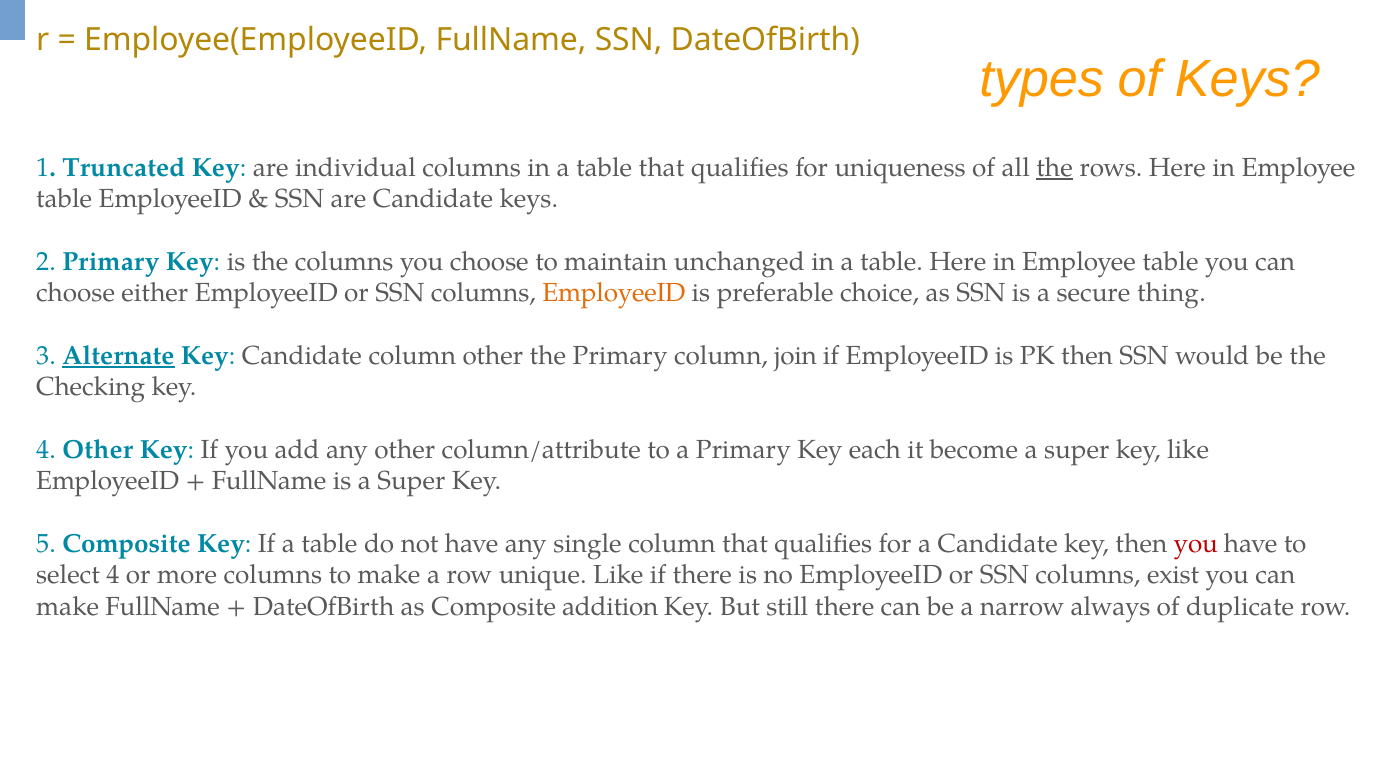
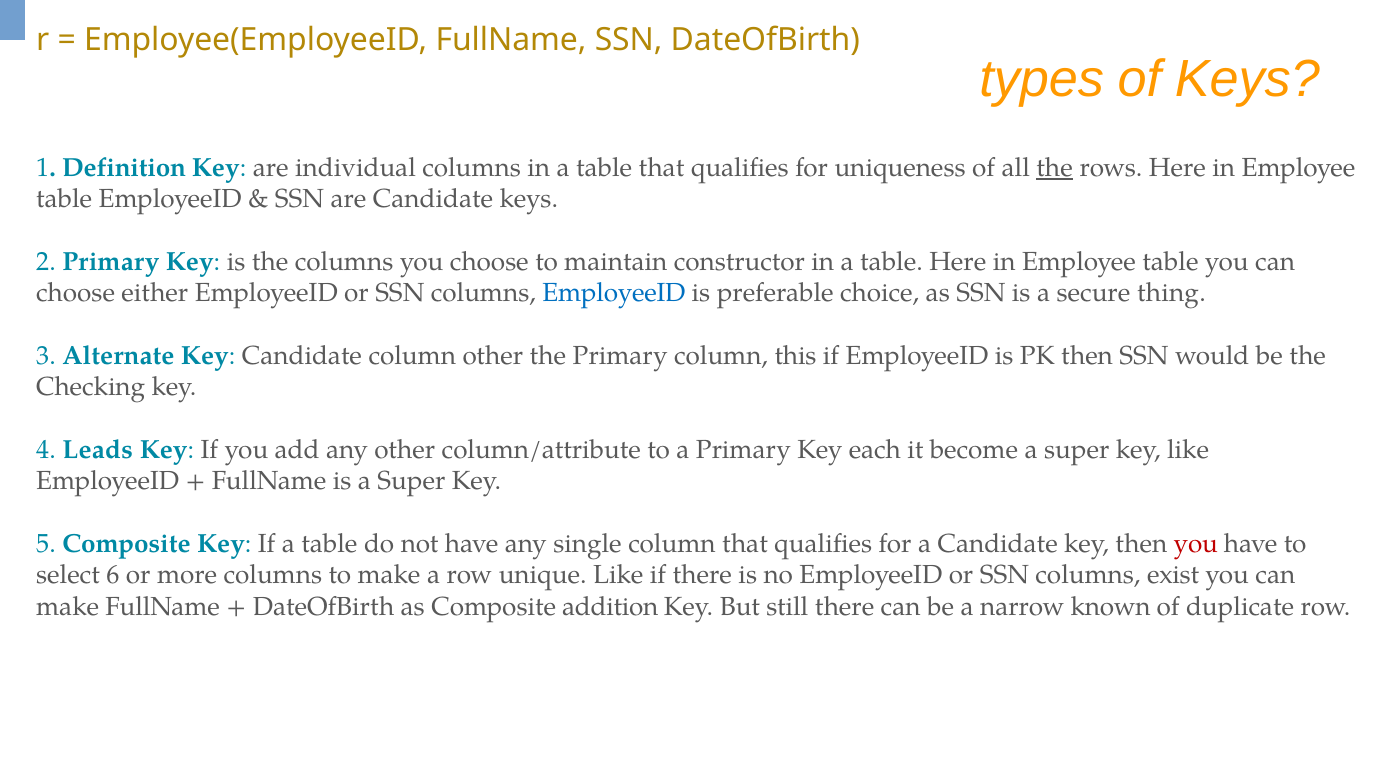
Truncated: Truncated -> Definition
unchanged: unchanged -> constructor
EmployeeID at (614, 293) colour: orange -> blue
Alternate underline: present -> none
join: join -> this
4 Other: Other -> Leads
select 4: 4 -> 6
always: always -> known
